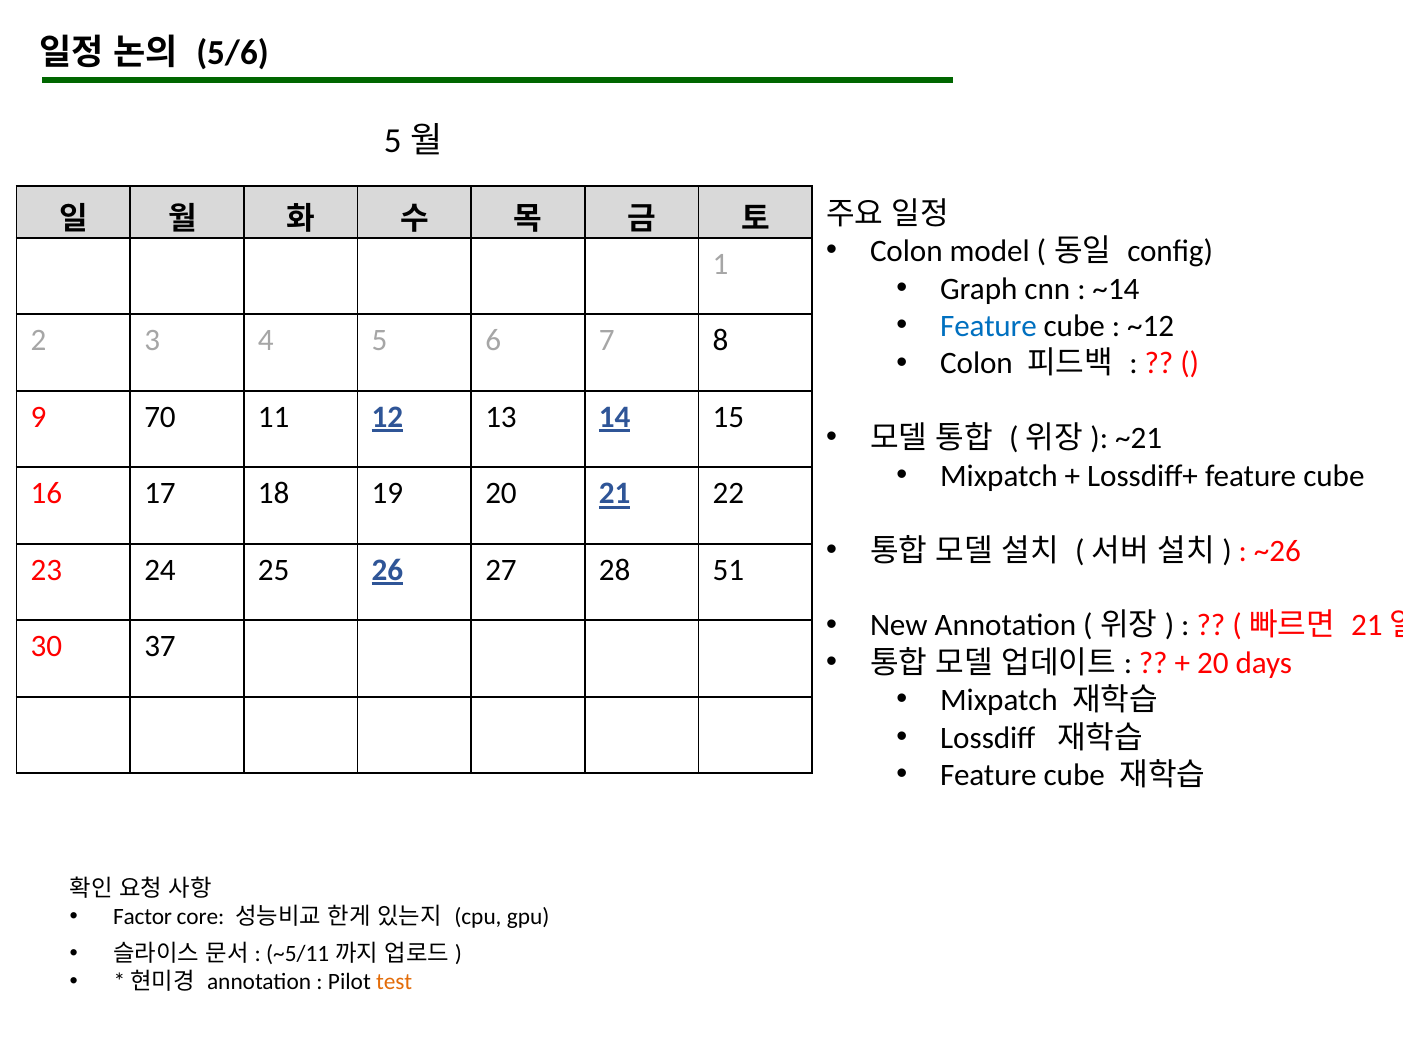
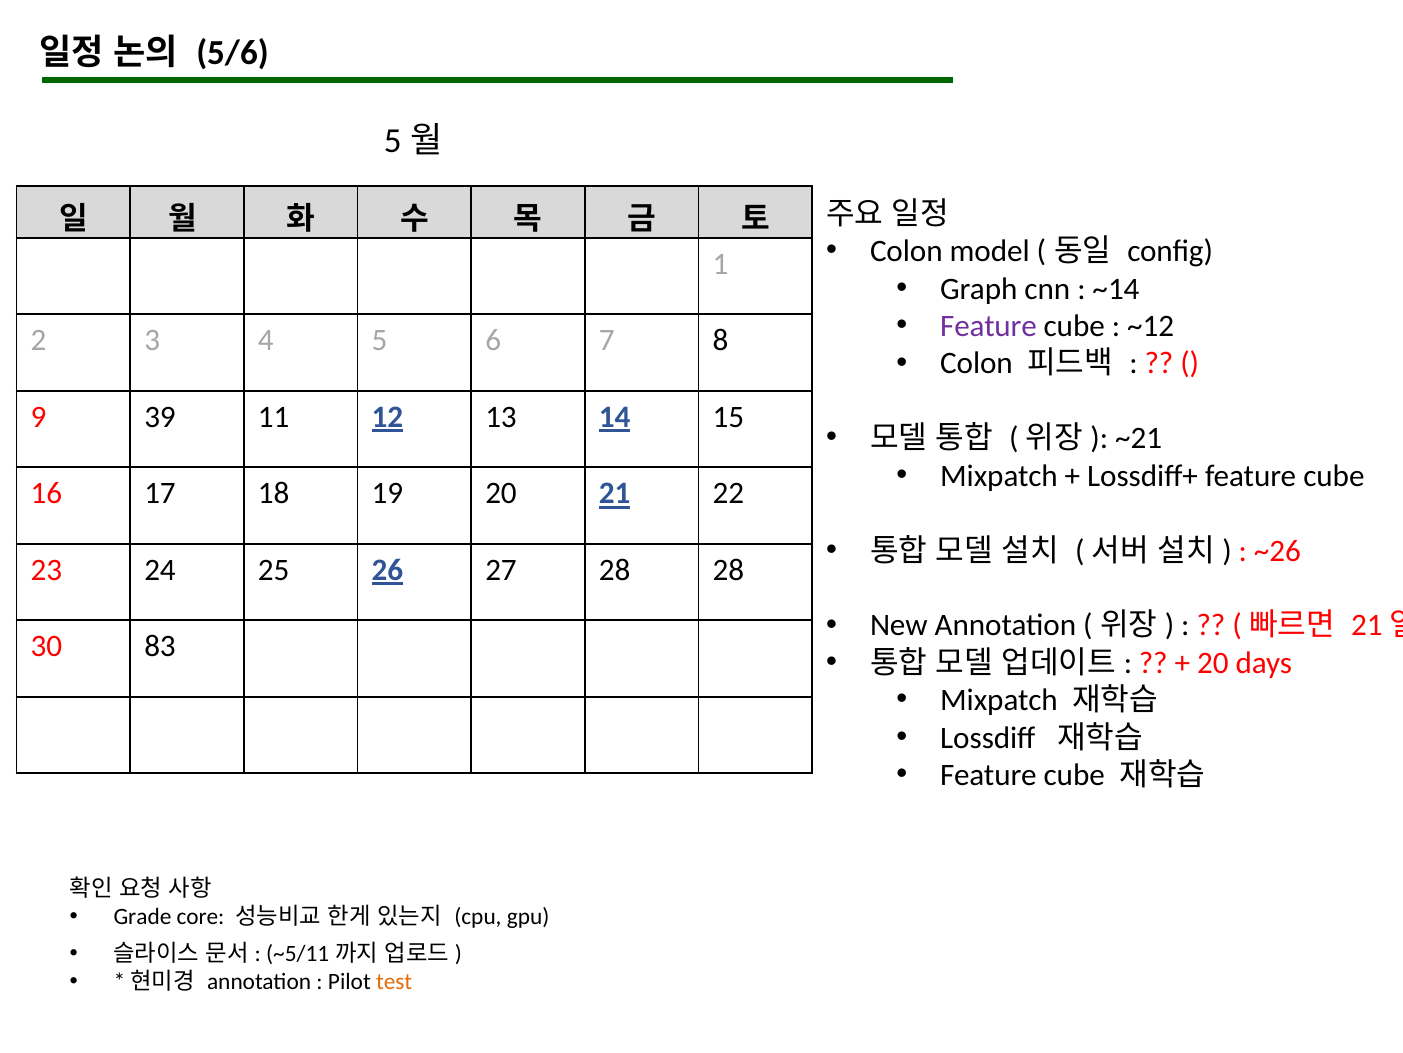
Feature at (988, 326) colour: blue -> purple
70: 70 -> 39
28 51: 51 -> 28
37: 37 -> 83
Factor: Factor -> Grade
